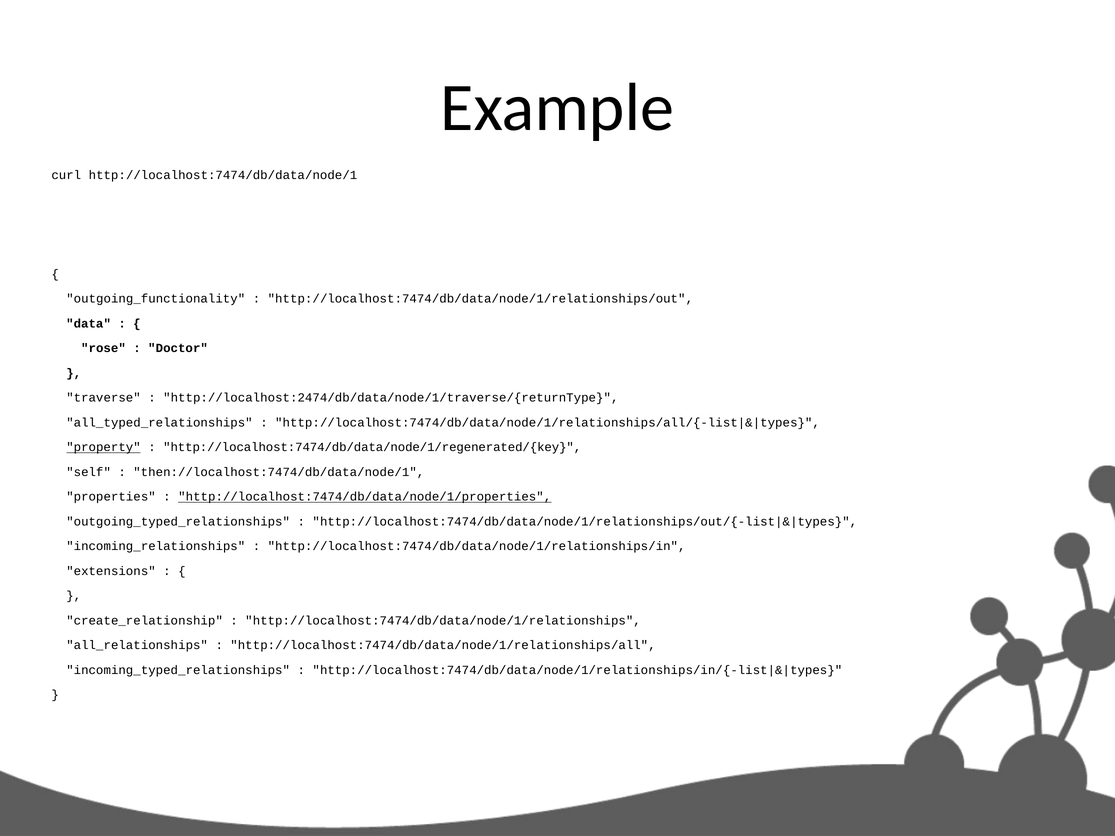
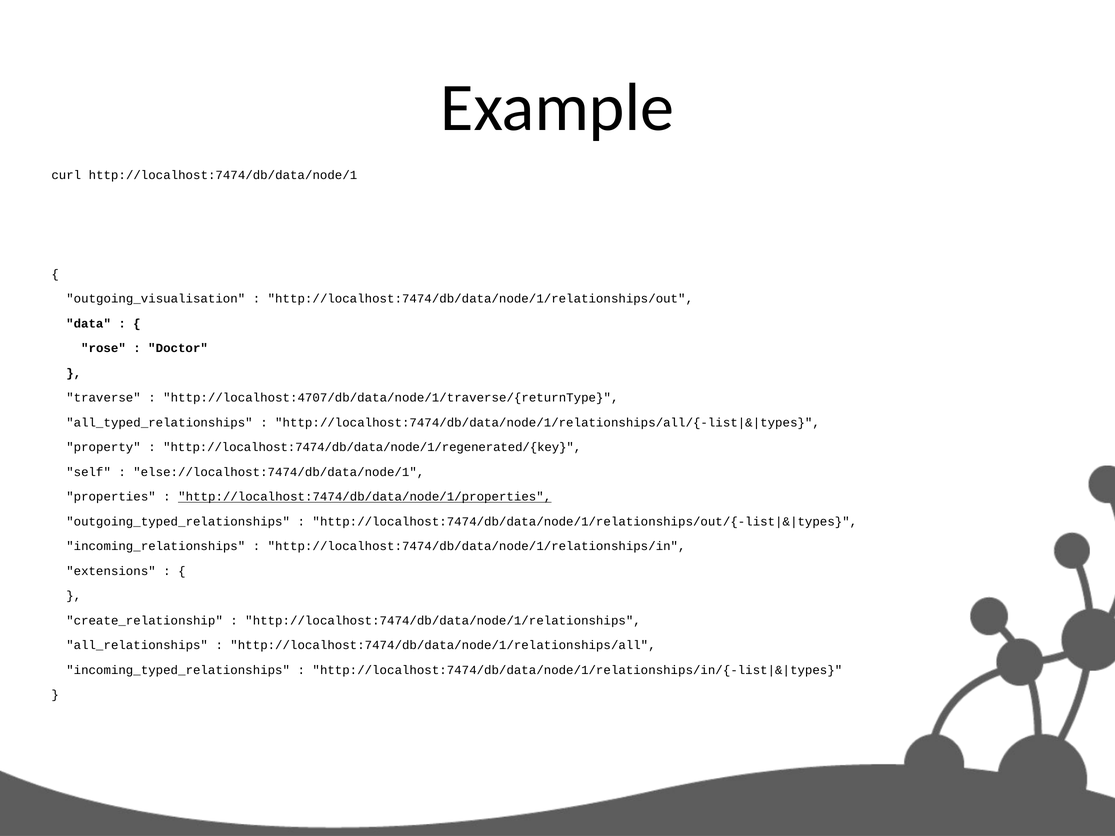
outgoing_functionality: outgoing_functionality -> outgoing_visualisation
http://localhost:2474/db/data/node/1/traverse/{returnType: http://localhost:2474/db/data/node/1/traverse/{returnType -> http://localhost:4707/db/data/node/1/traverse/{returnType
property underline: present -> none
then://localhost:7474/db/data/node/1: then://localhost:7474/db/data/node/1 -> else://localhost:7474/db/data/node/1
